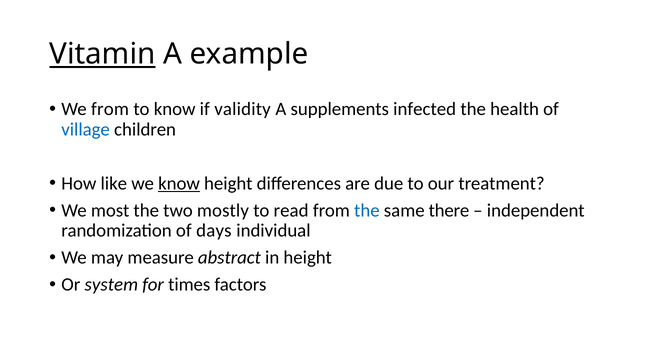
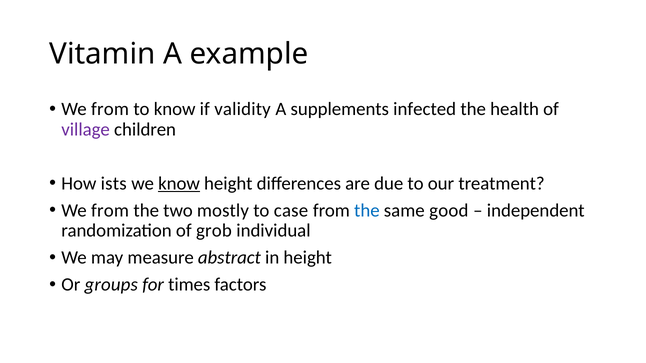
Vitamin underline: present -> none
village colour: blue -> purple
like: like -> ists
most at (110, 211): most -> from
read: read -> case
there: there -> good
days: days -> grob
system: system -> groups
